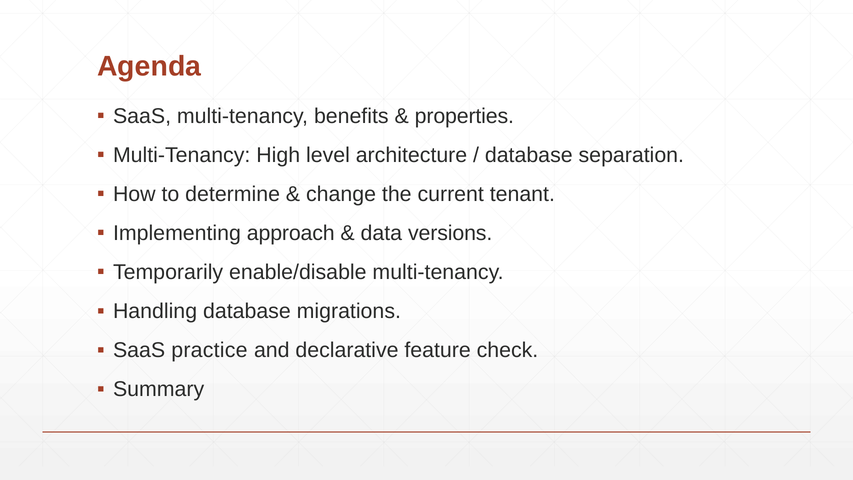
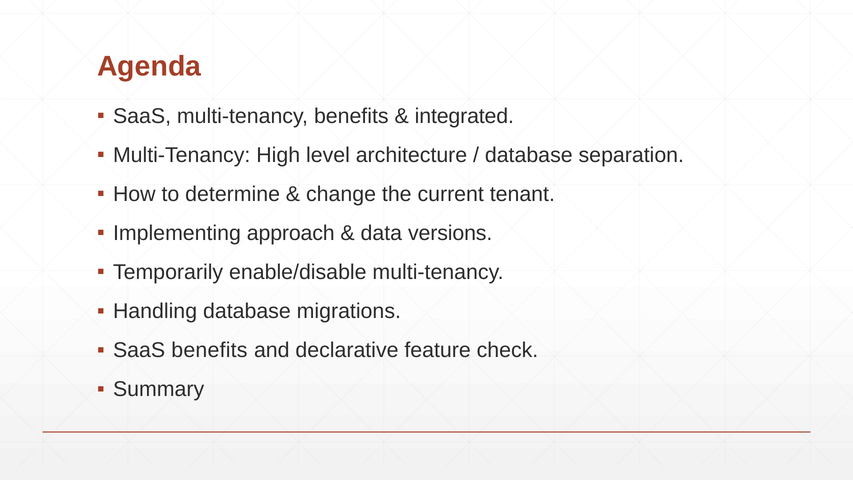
properties: properties -> integrated
SaaS practice: practice -> benefits
